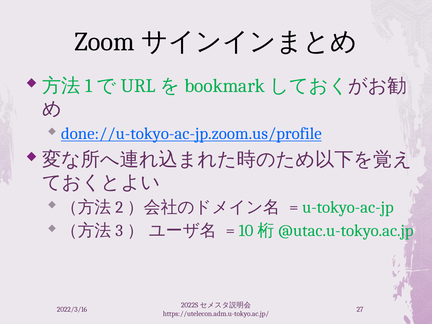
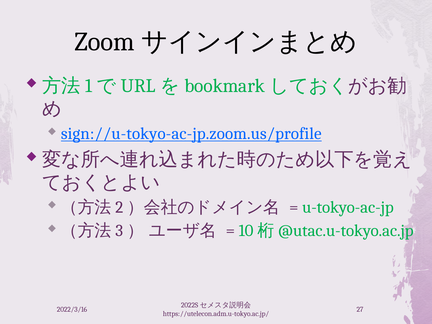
done://u-tokyo-ac-jp.zoom.us/profile: done://u-tokyo-ac-jp.zoom.us/profile -> sign://u-tokyo-ac-jp.zoom.us/profile
